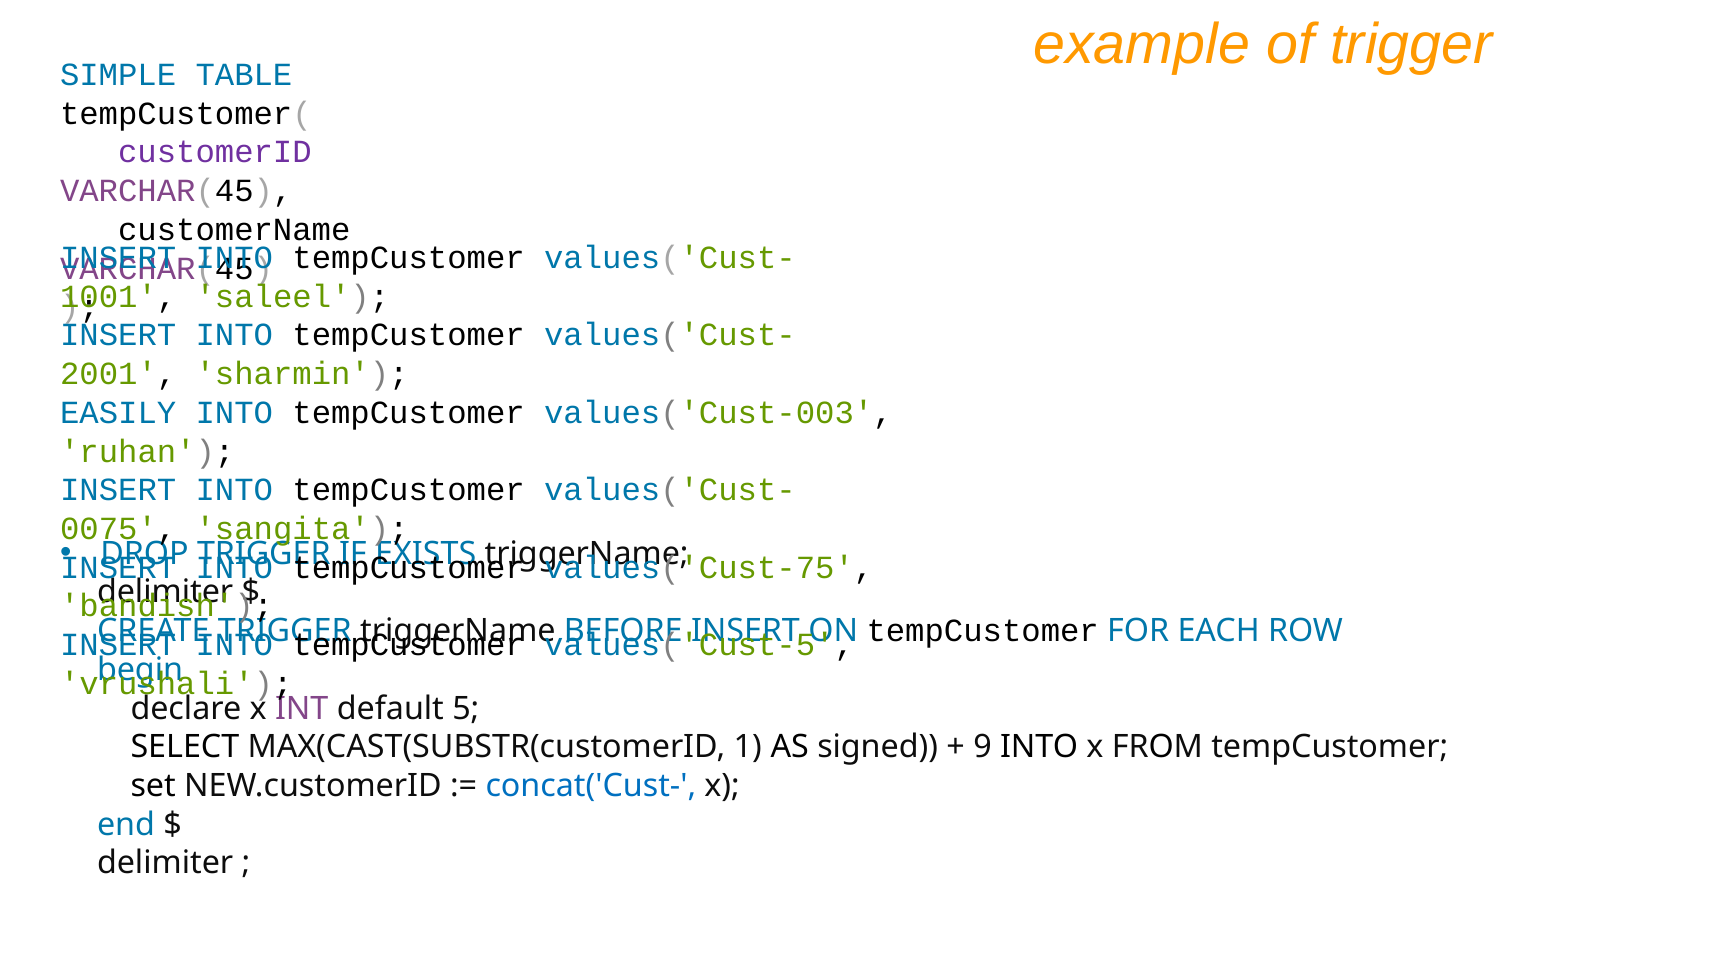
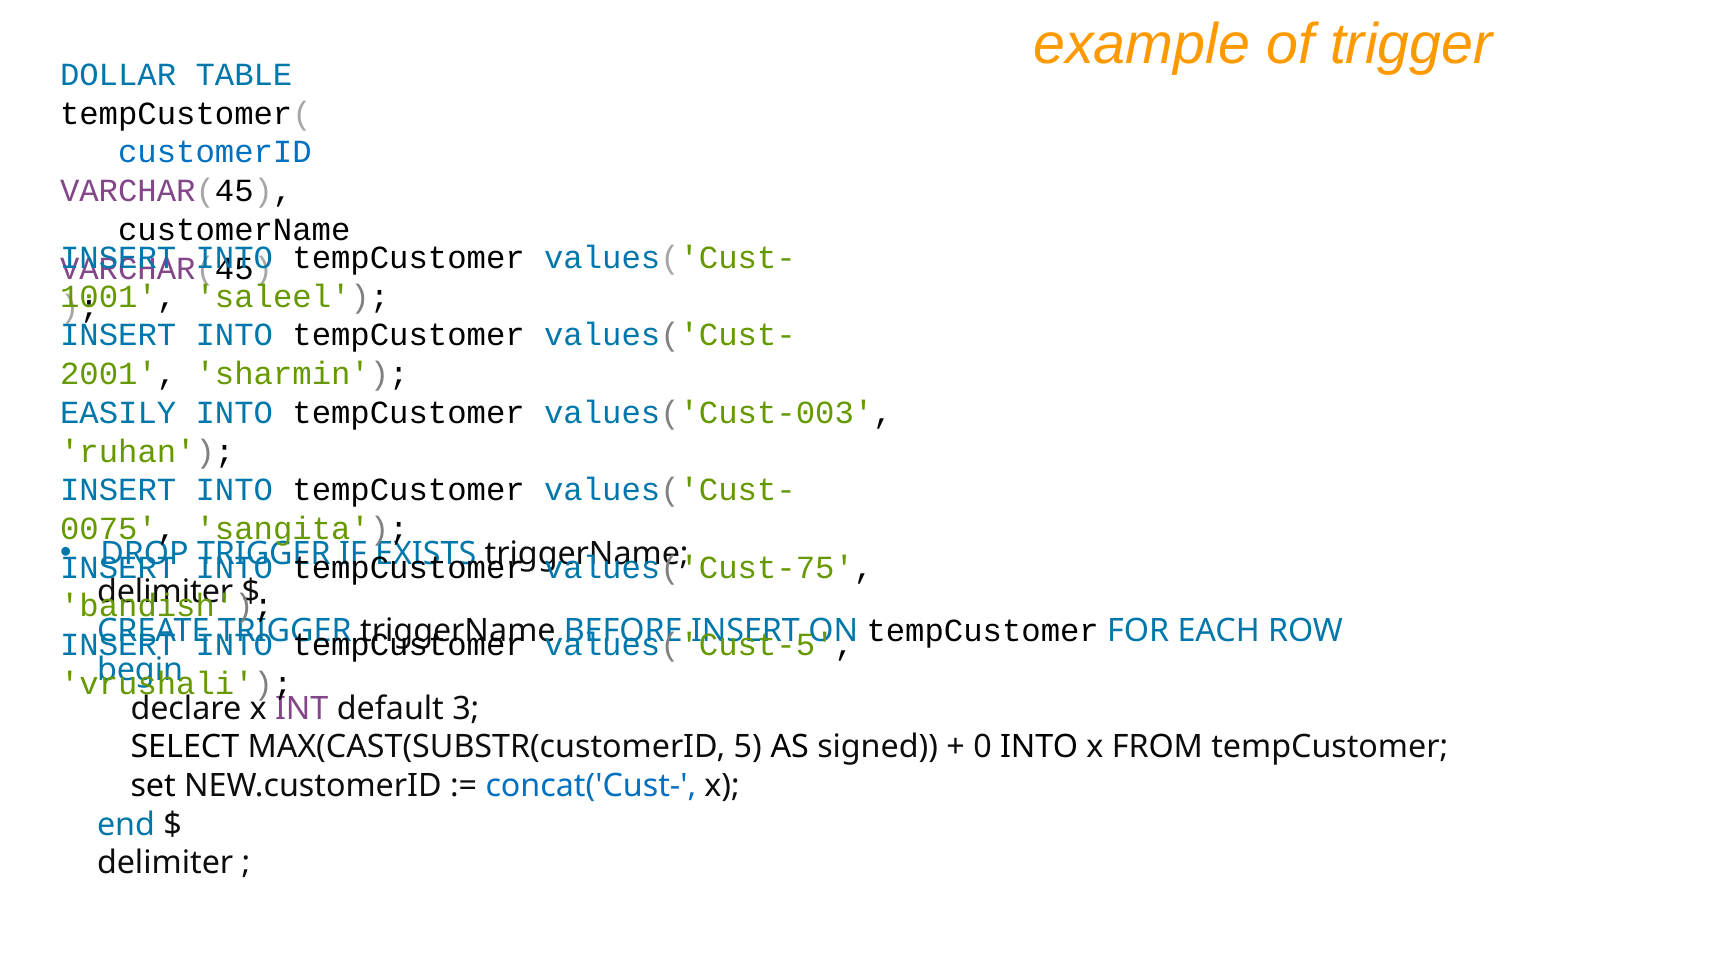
SIMPLE: SIMPLE -> DOLLAR
customerID colour: purple -> blue
5: 5 -> 3
1: 1 -> 5
9: 9 -> 0
